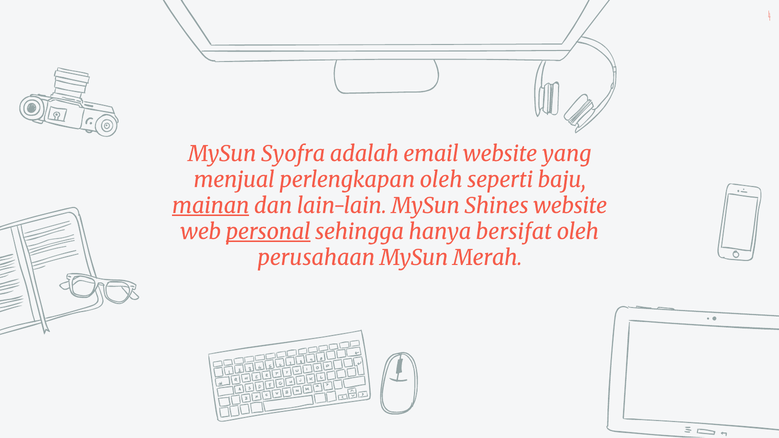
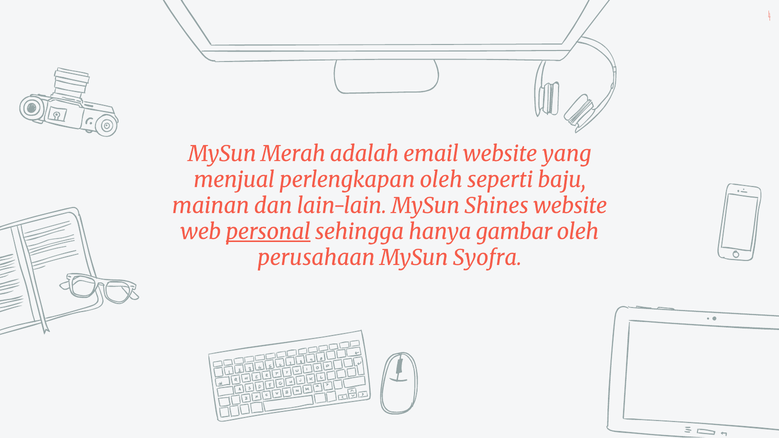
Syofra: Syofra -> Merah
mainan underline: present -> none
bersifat: bersifat -> gambar
Merah: Merah -> Syofra
